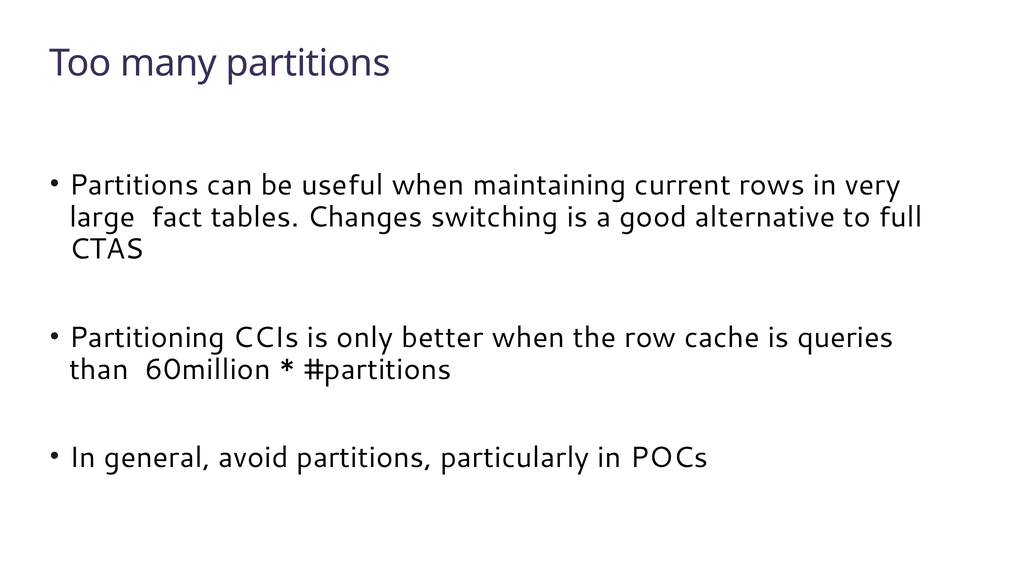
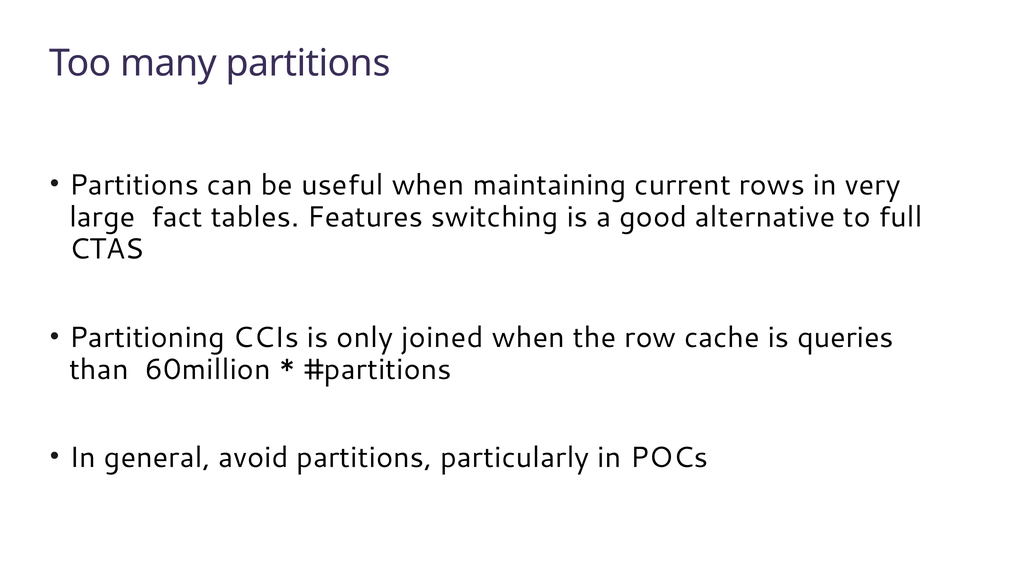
Changes: Changes -> Features
better: better -> joined
